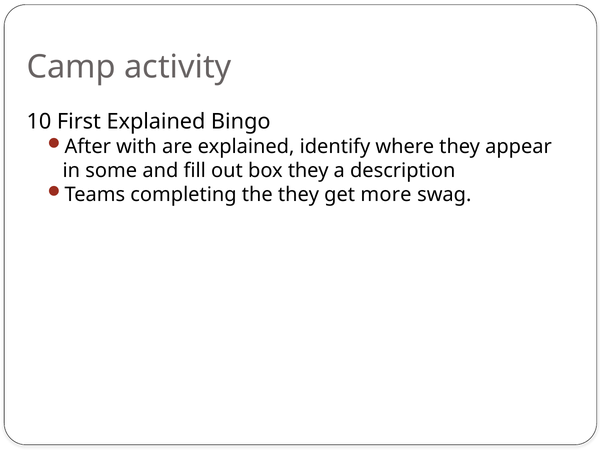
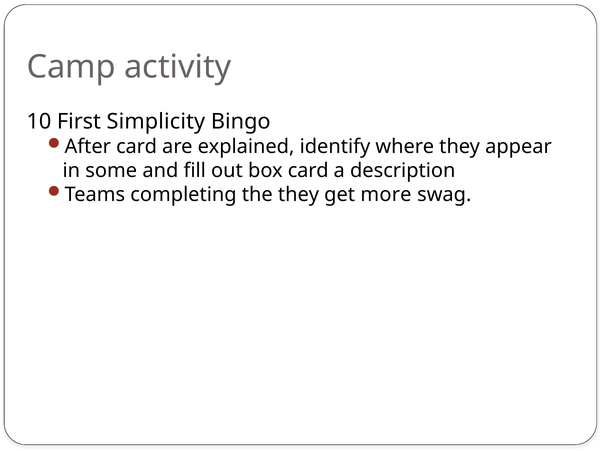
First Explained: Explained -> Simplicity
After with: with -> card
box they: they -> card
